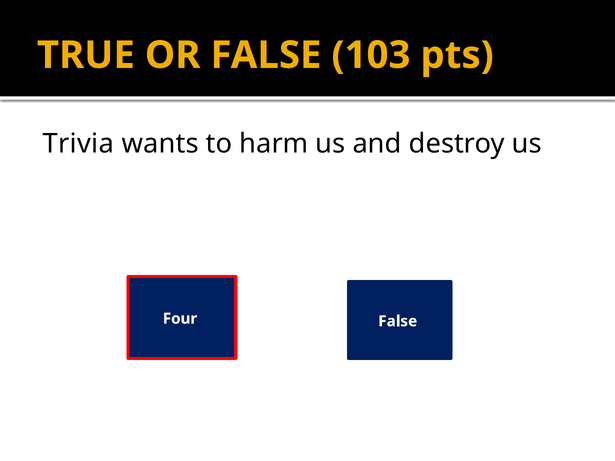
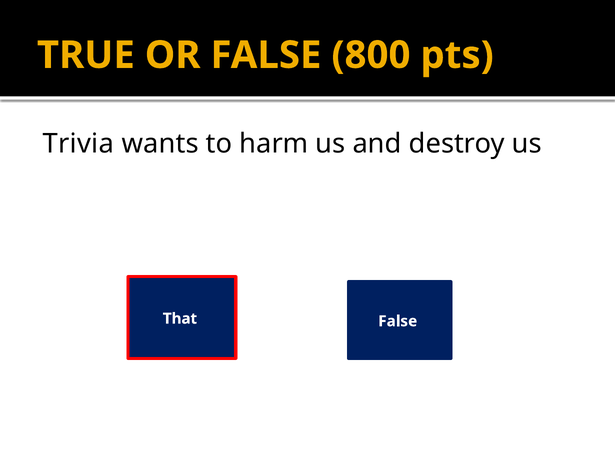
103: 103 -> 800
Four: Four -> That
